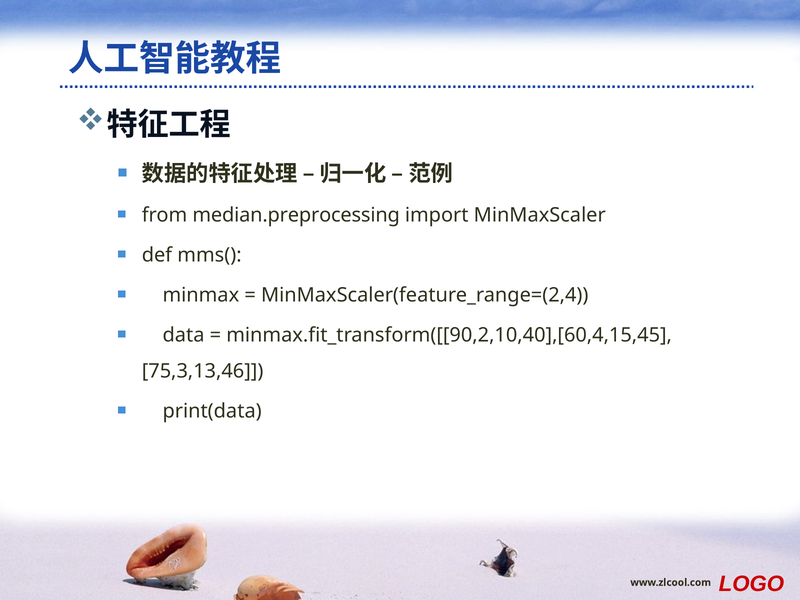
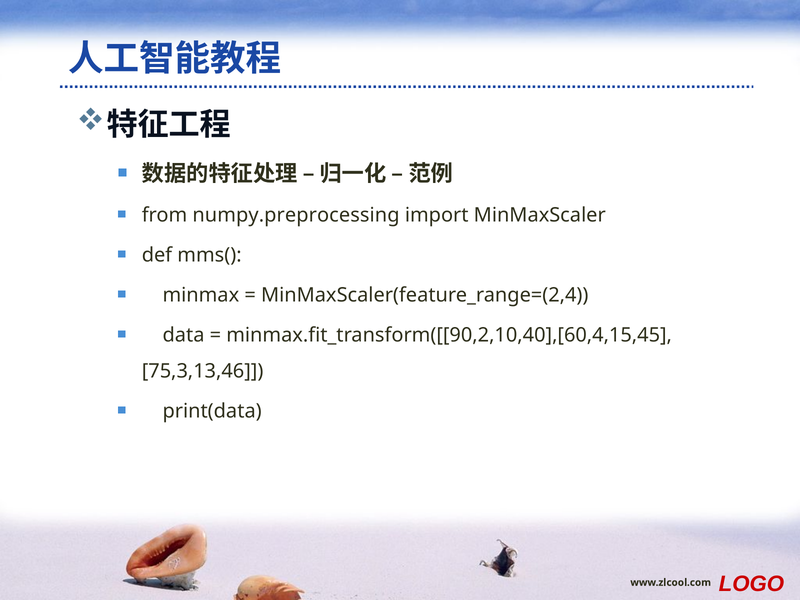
median.preprocessing: median.preprocessing -> numpy.preprocessing
